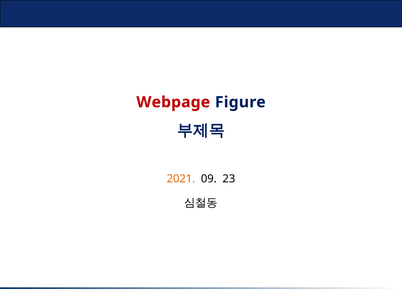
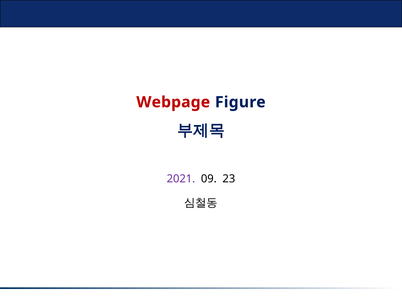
2021 colour: orange -> purple
